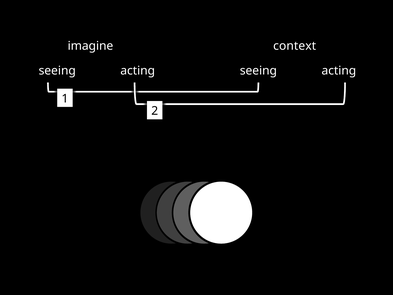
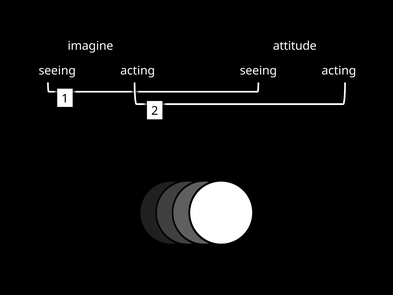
context: context -> attitude
